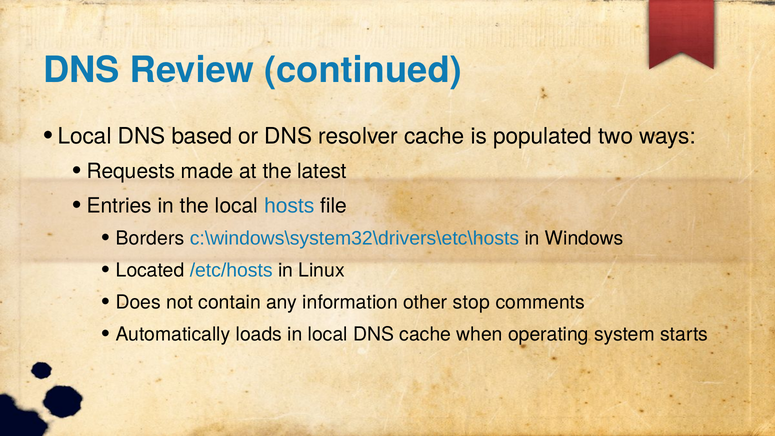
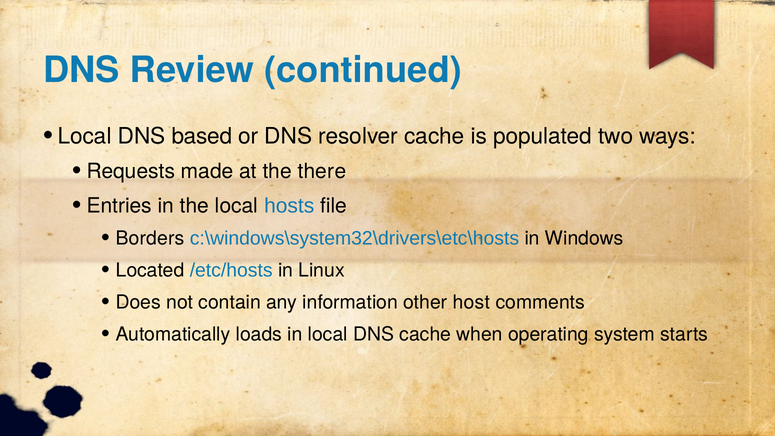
latest: latest -> there
stop: stop -> host
